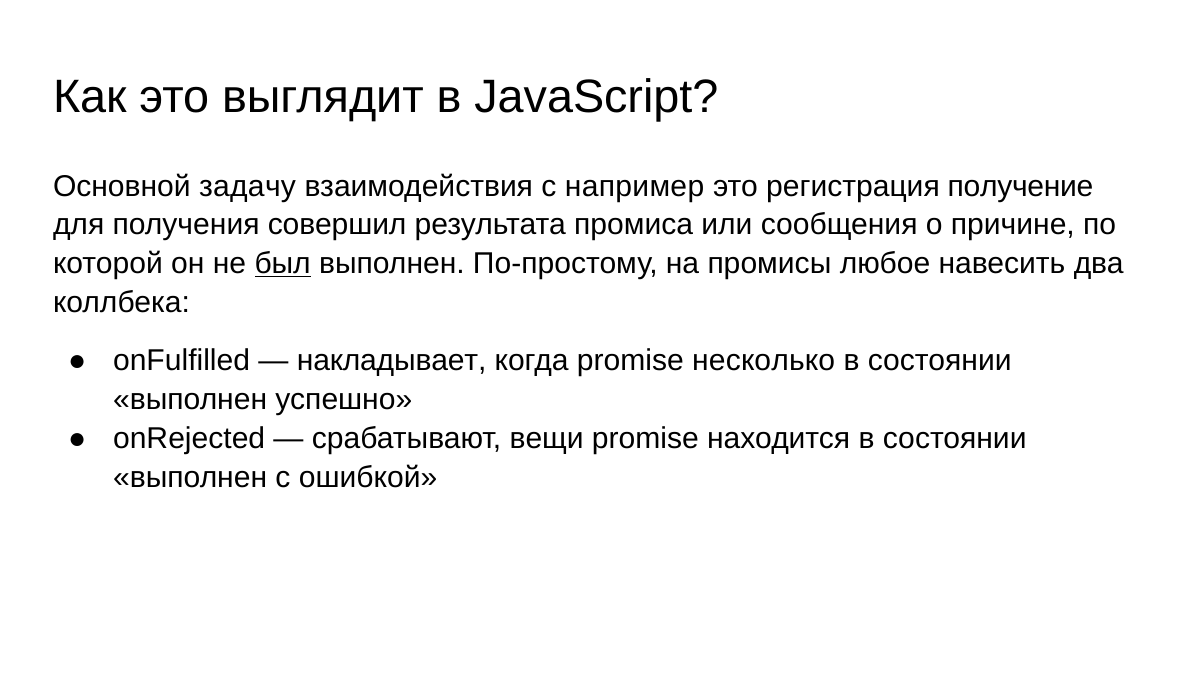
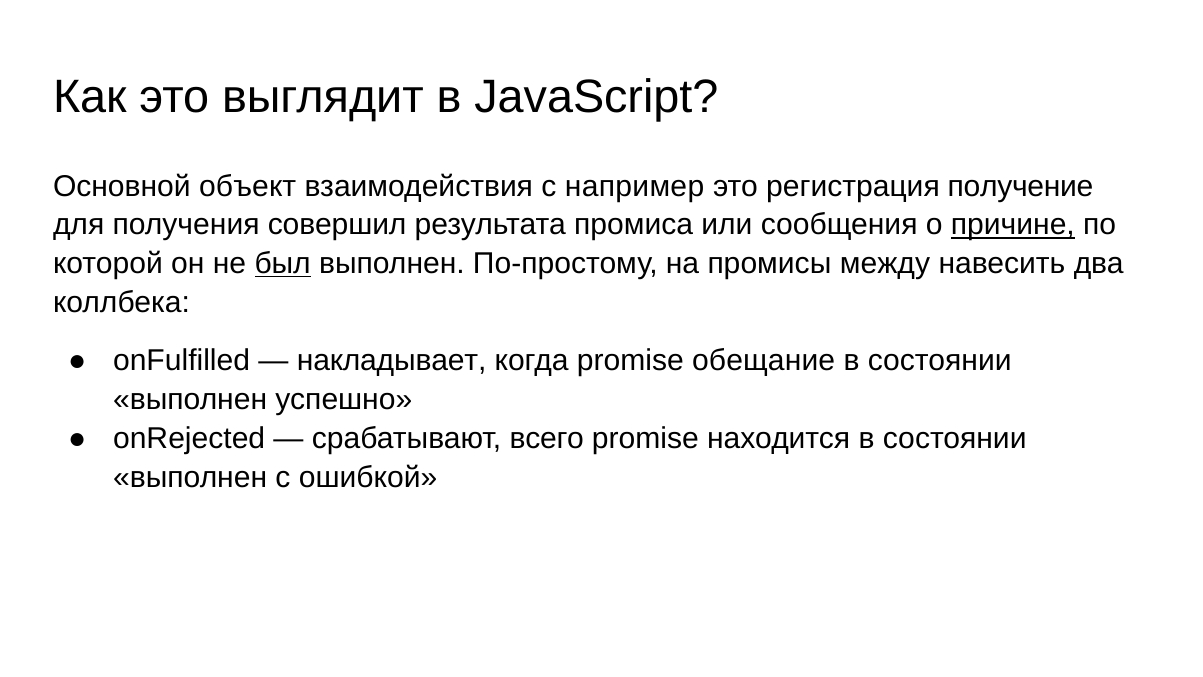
задачу: задачу -> объект
причине underline: none -> present
любое: любое -> между
несколько: несколько -> обещание
вещи: вещи -> всего
